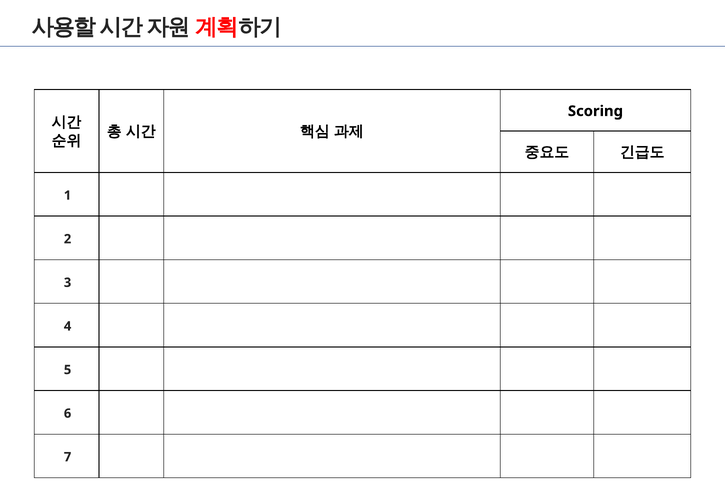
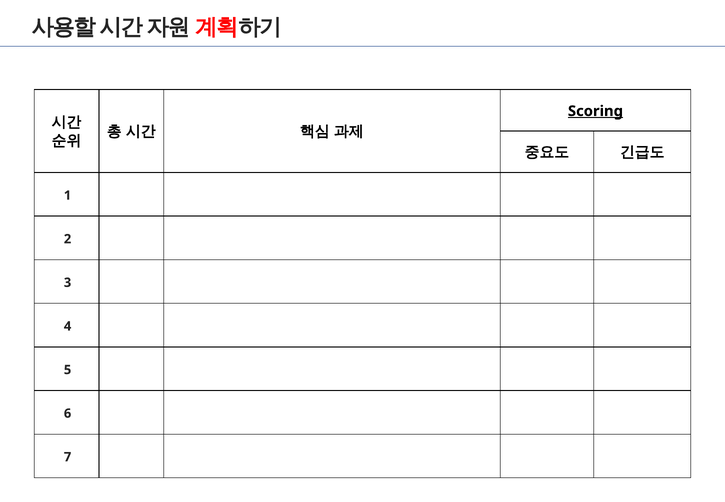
Scoring underline: none -> present
